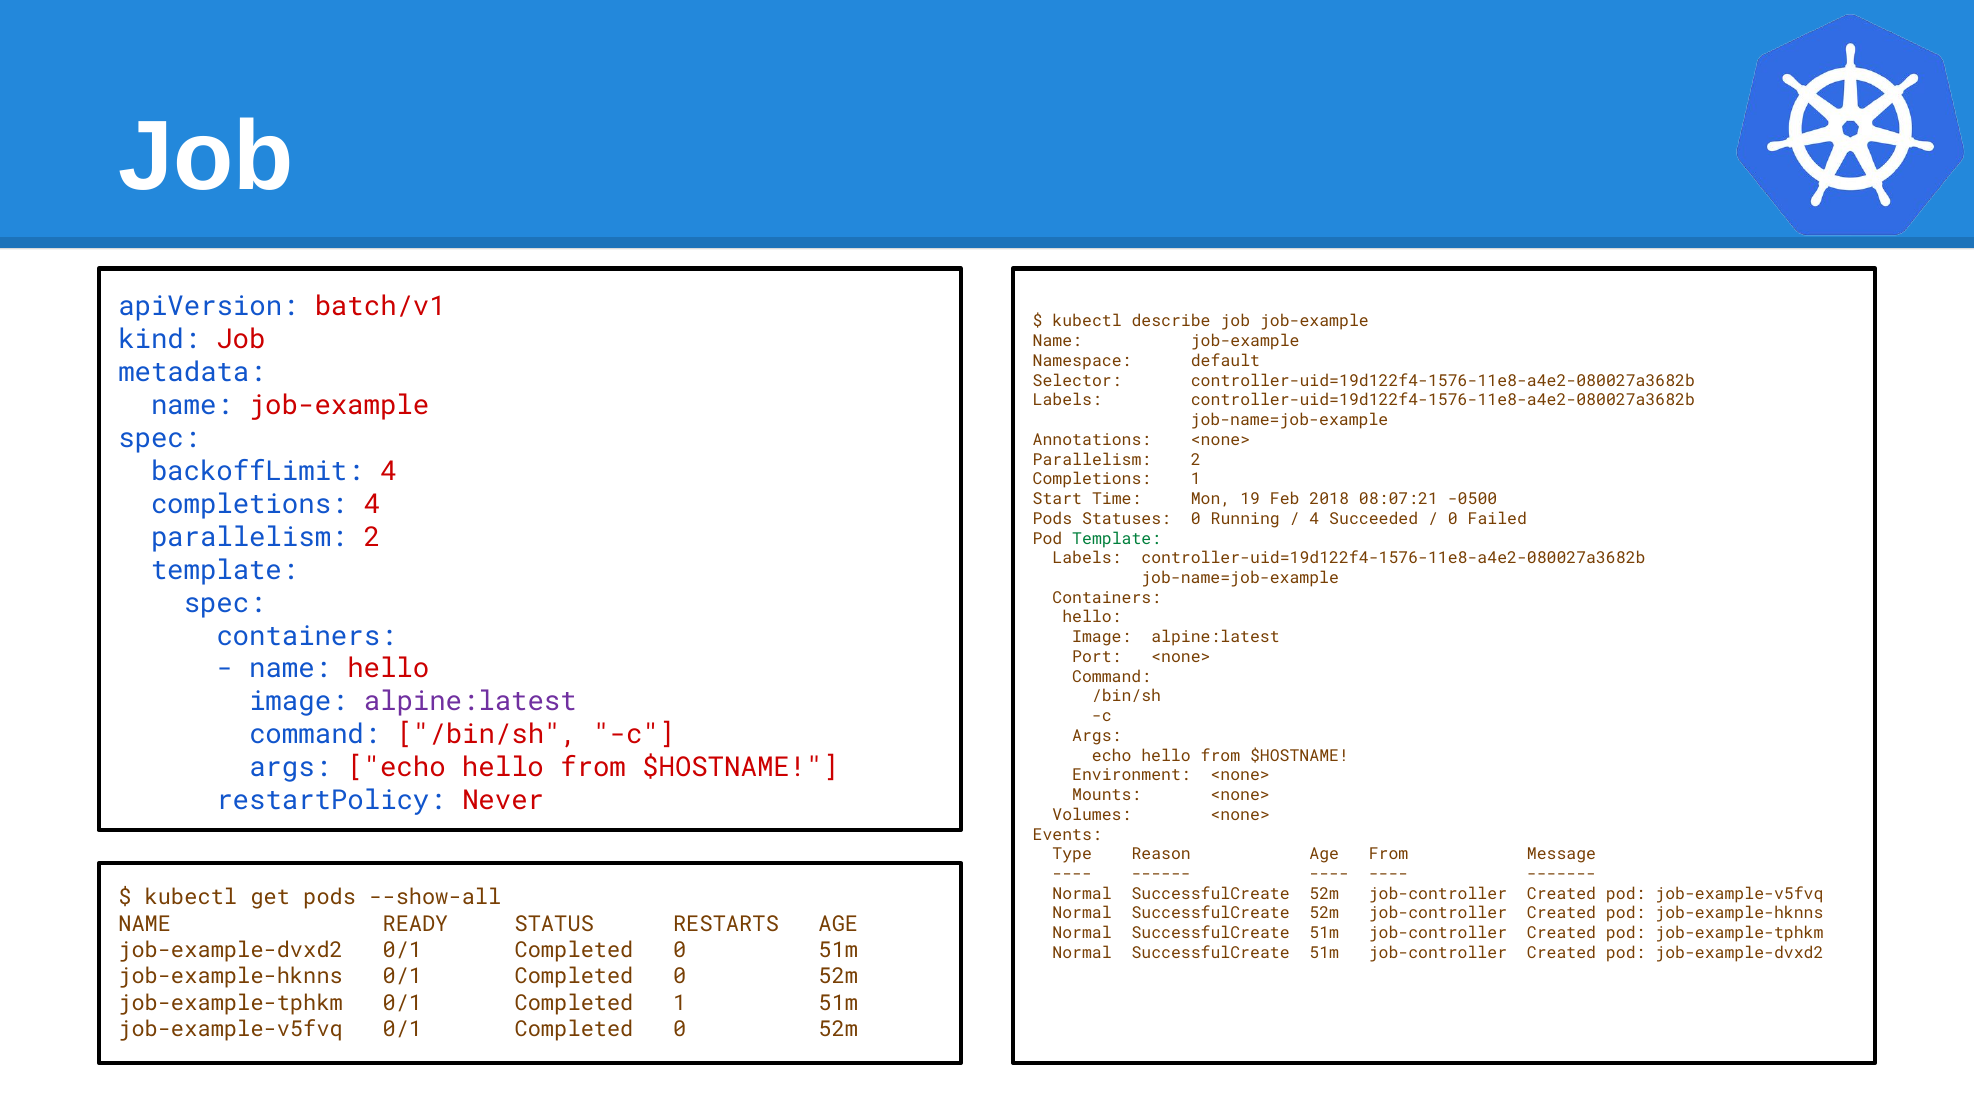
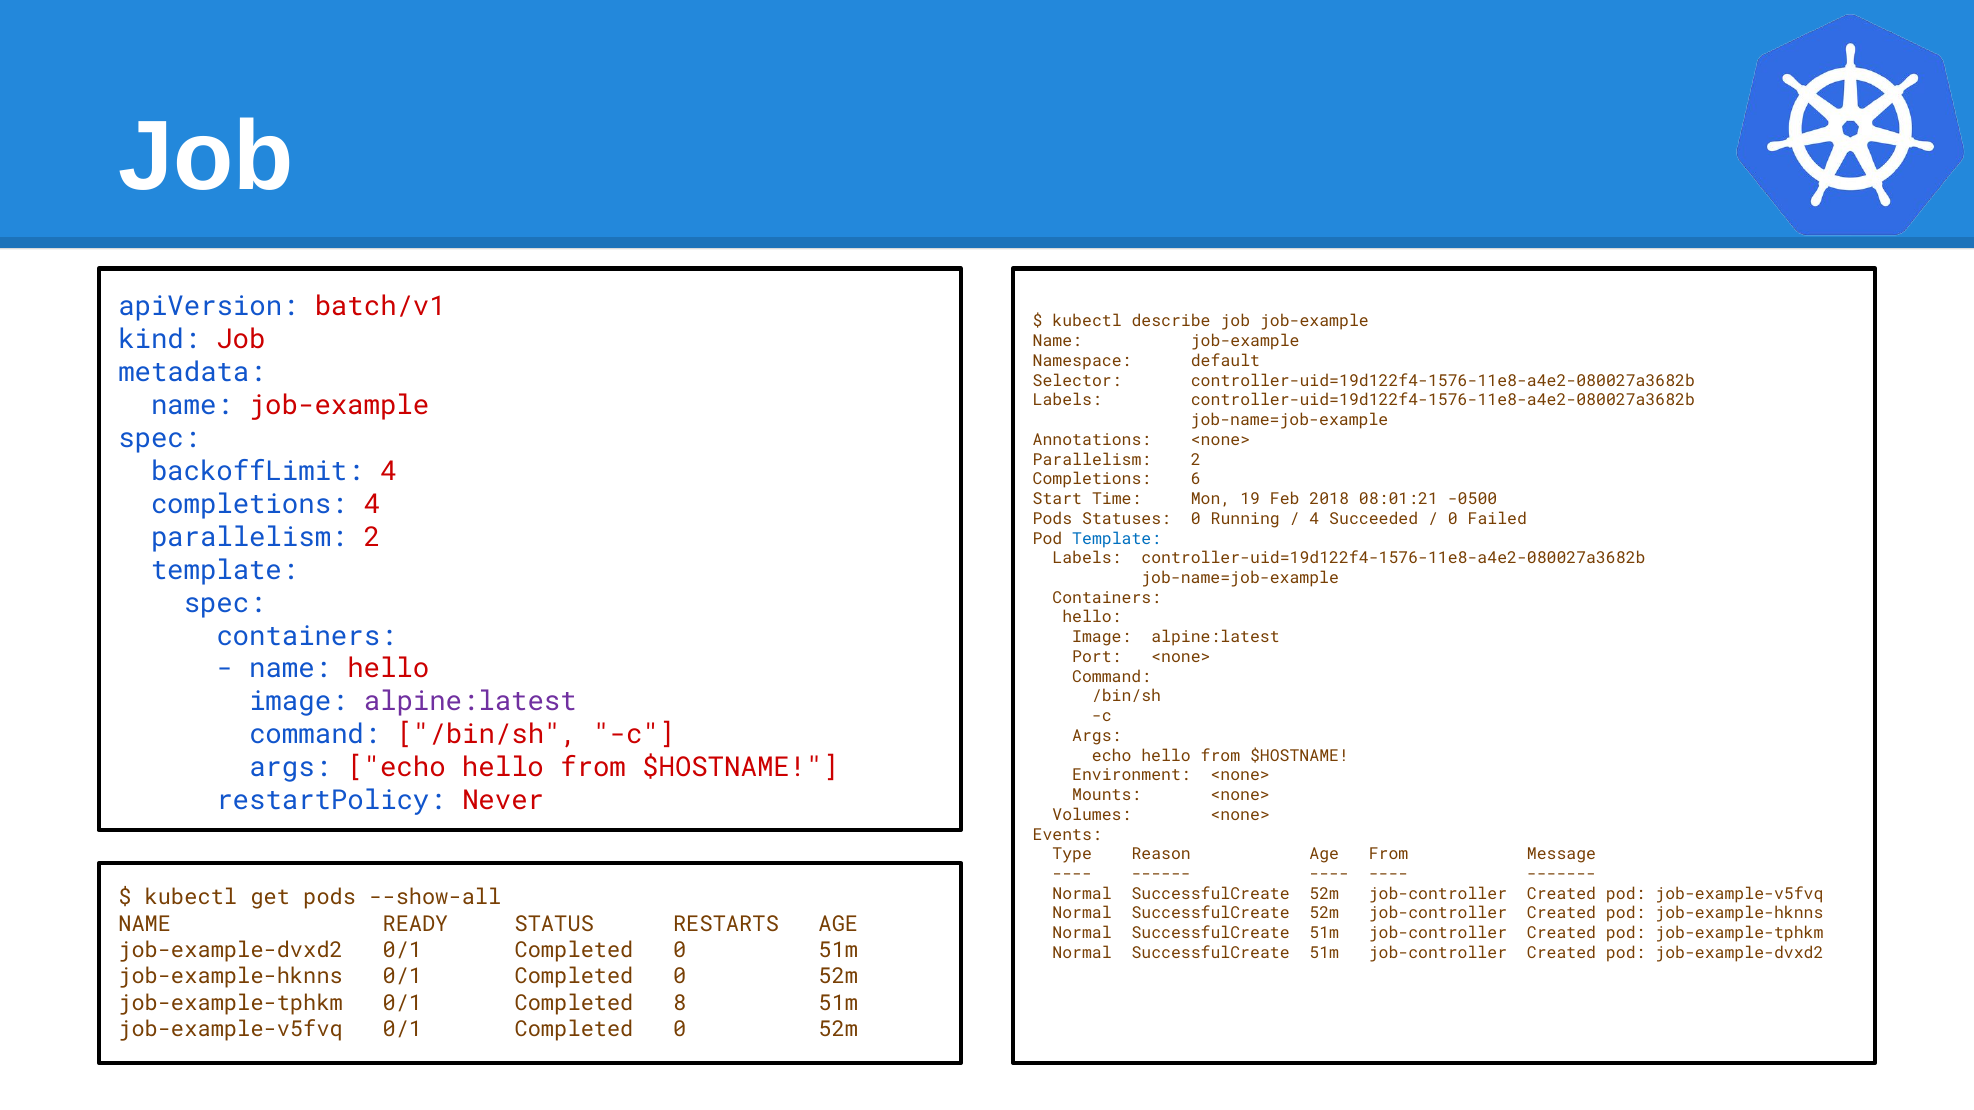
Completions 1: 1 -> 6
08:07:21: 08:07:21 -> 08:01:21
Template at (1117, 539) colour: green -> blue
Completed 1: 1 -> 8
